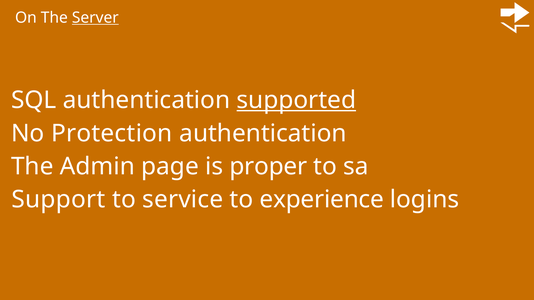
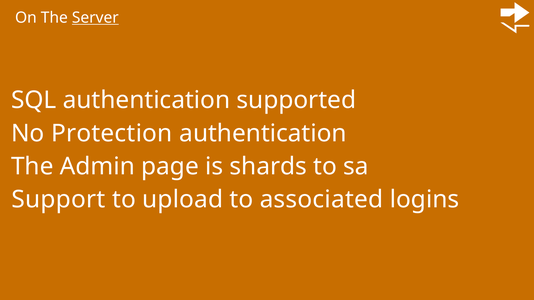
supported underline: present -> none
proper: proper -> shards
service: service -> upload
experience: experience -> associated
